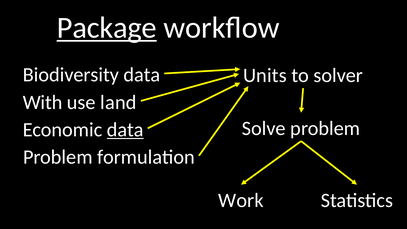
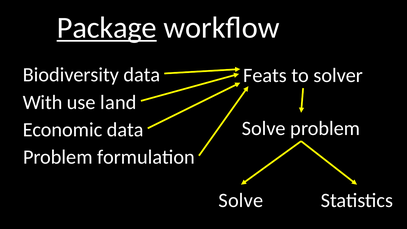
Units: Units -> Feats
data at (125, 130) underline: present -> none
Work at (241, 200): Work -> Solve
